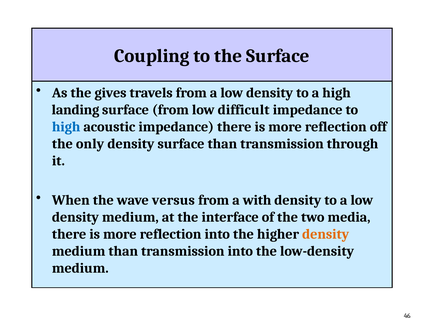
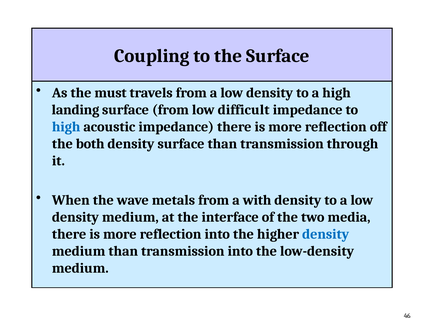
gives: gives -> must
only: only -> both
versus: versus -> metals
density at (326, 234) colour: orange -> blue
